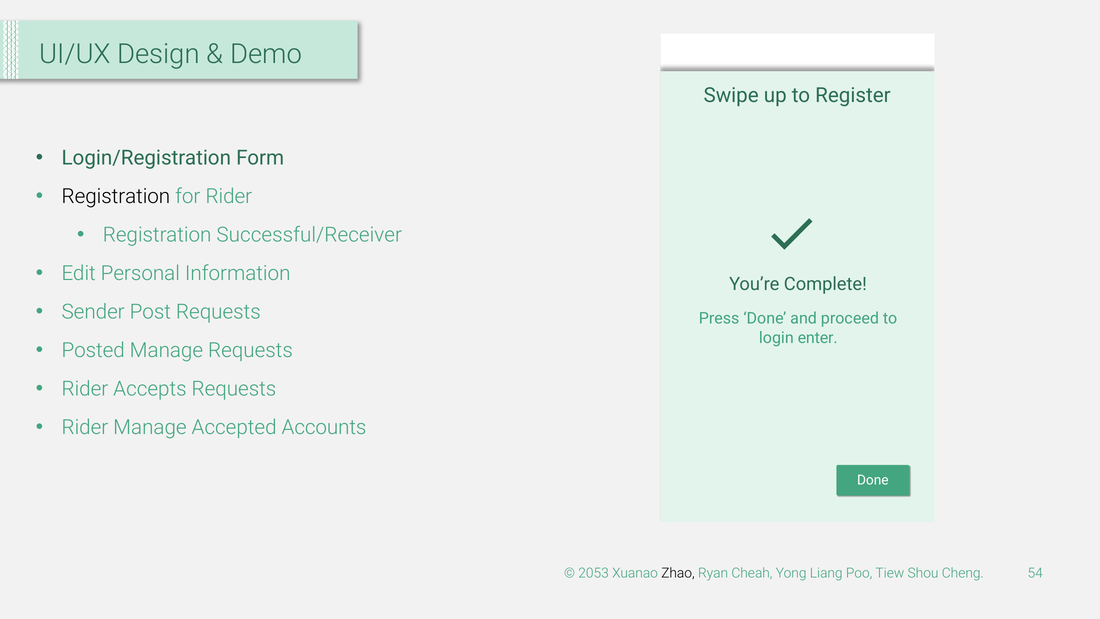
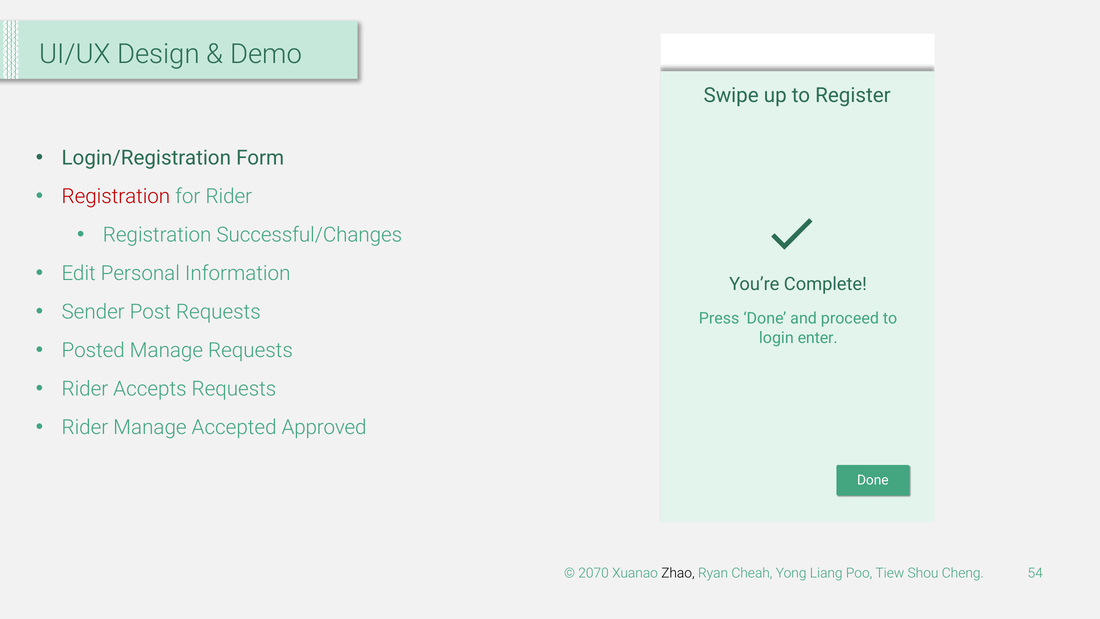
Registration at (116, 197) colour: black -> red
Successful/Receiver: Successful/Receiver -> Successful/Changes
Accounts: Accounts -> Approved
2053: 2053 -> 2070
